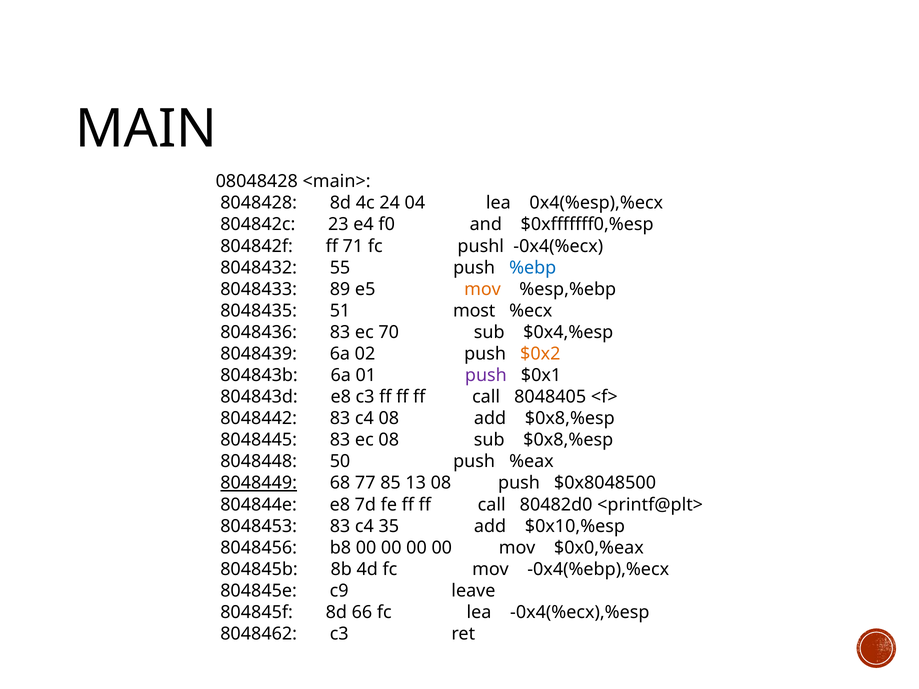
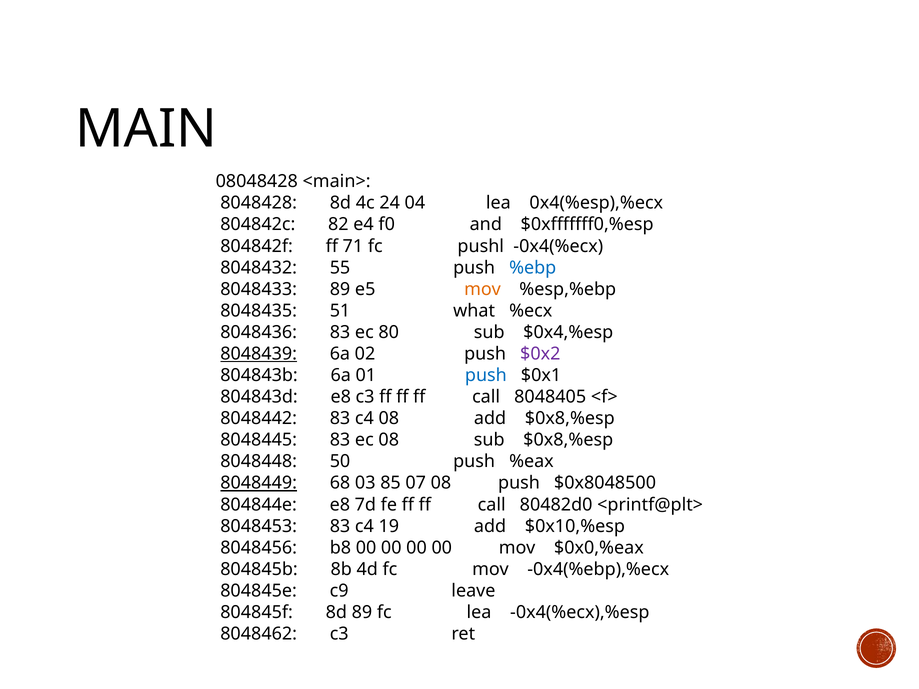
23: 23 -> 82
most: most -> what
70: 70 -> 80
8048439 underline: none -> present
$0x2 colour: orange -> purple
push at (486, 375) colour: purple -> blue
77: 77 -> 03
13: 13 -> 07
35: 35 -> 19
8d 66: 66 -> 89
